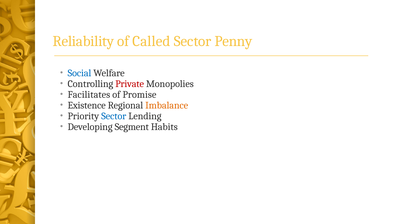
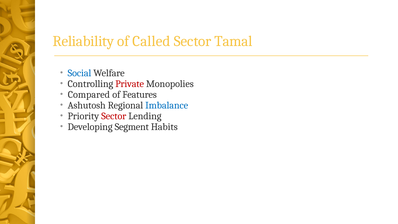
Penny: Penny -> Tamal
Facilitates: Facilitates -> Compared
Promise: Promise -> Features
Existence: Existence -> Ashutosh
Imbalance colour: orange -> blue
Sector at (114, 116) colour: blue -> red
